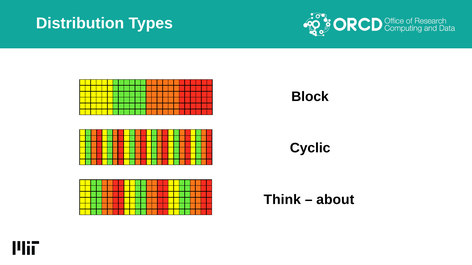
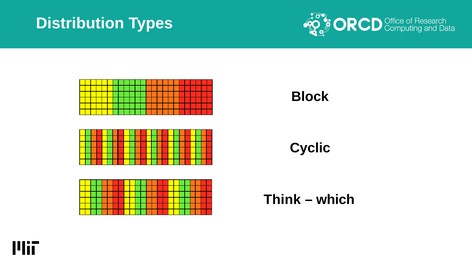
about: about -> which
